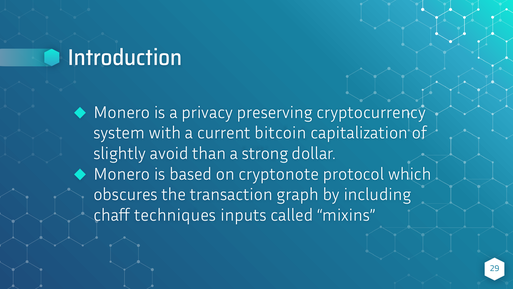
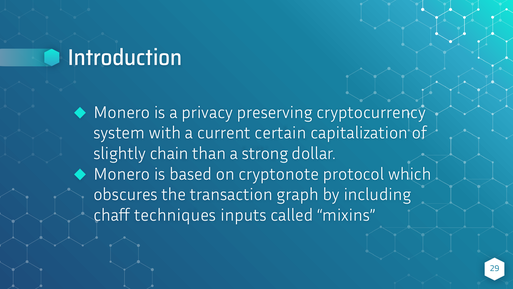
bitcoin: bitcoin -> certain
avoid: avoid -> chain
